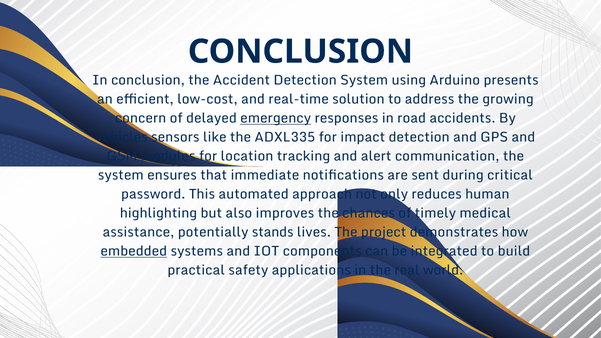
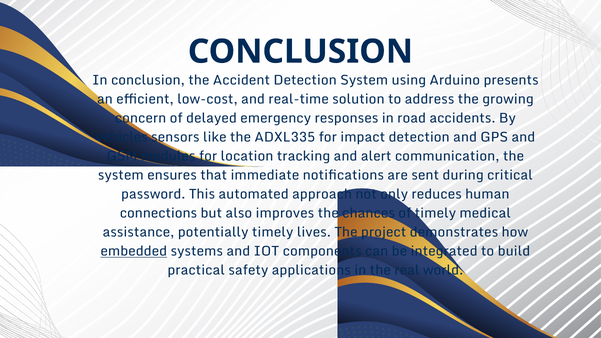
emergency underline: present -> none
highlighting: highlighting -> connections
potentially stands: stands -> timely
